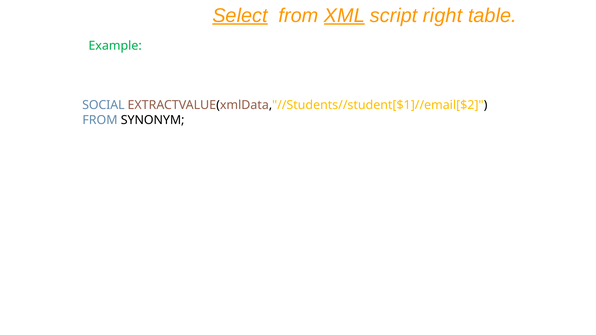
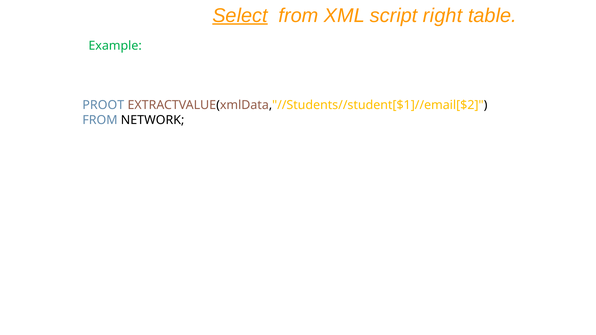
XML underline: present -> none
SOCIAL: SOCIAL -> PROOT
SYNONYM: SYNONYM -> NETWORK
